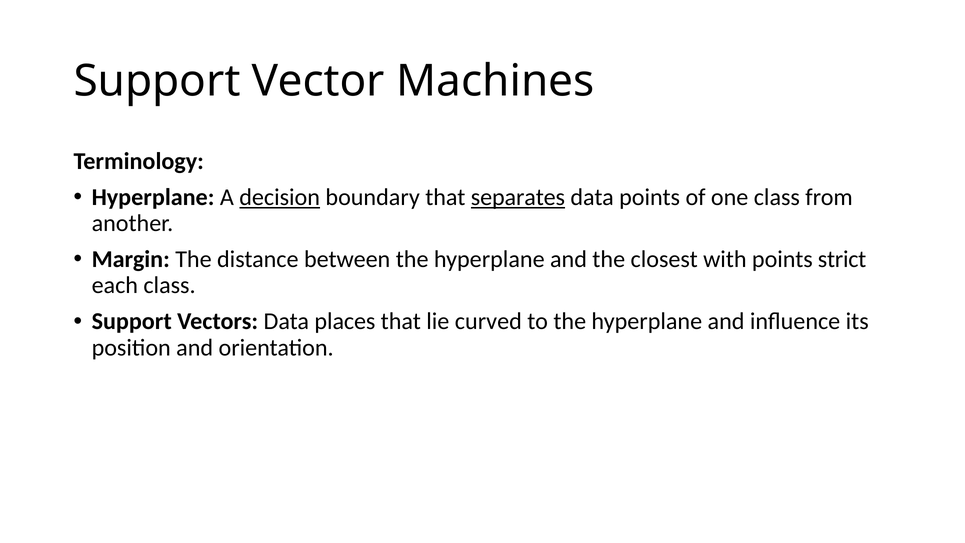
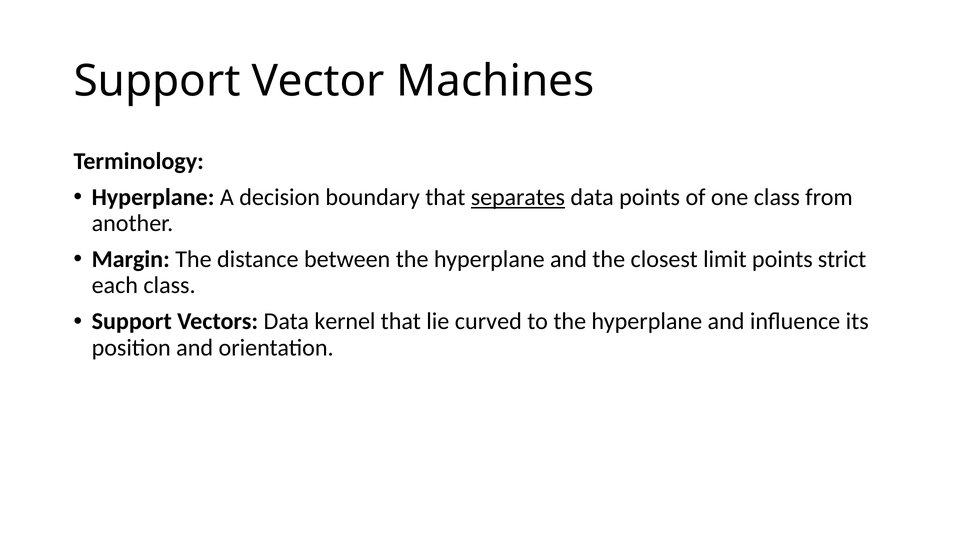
decision underline: present -> none
with: with -> limit
places: places -> kernel
